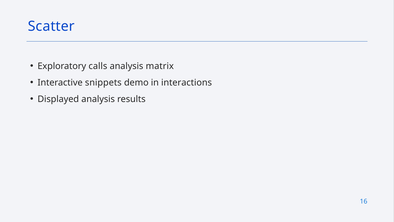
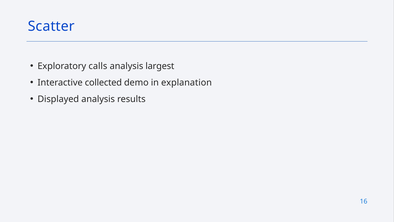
matrix: matrix -> largest
snippets: snippets -> collected
interactions: interactions -> explanation
